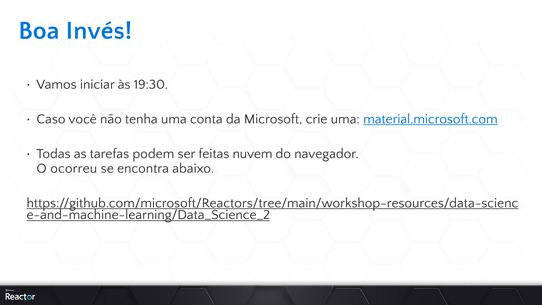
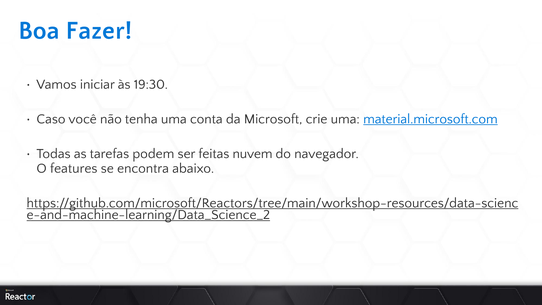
Invés: Invés -> Fazer
ocorreu: ocorreu -> features
